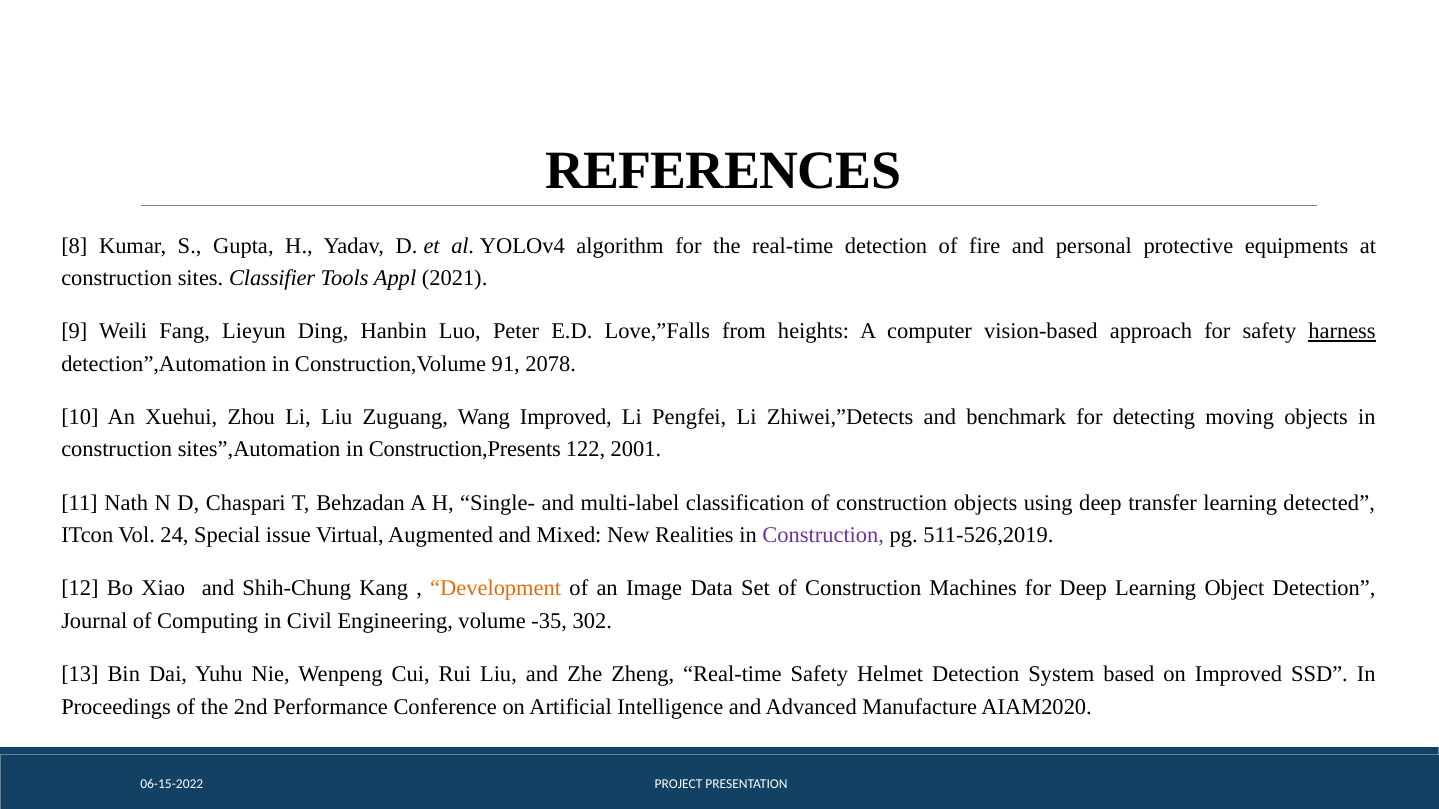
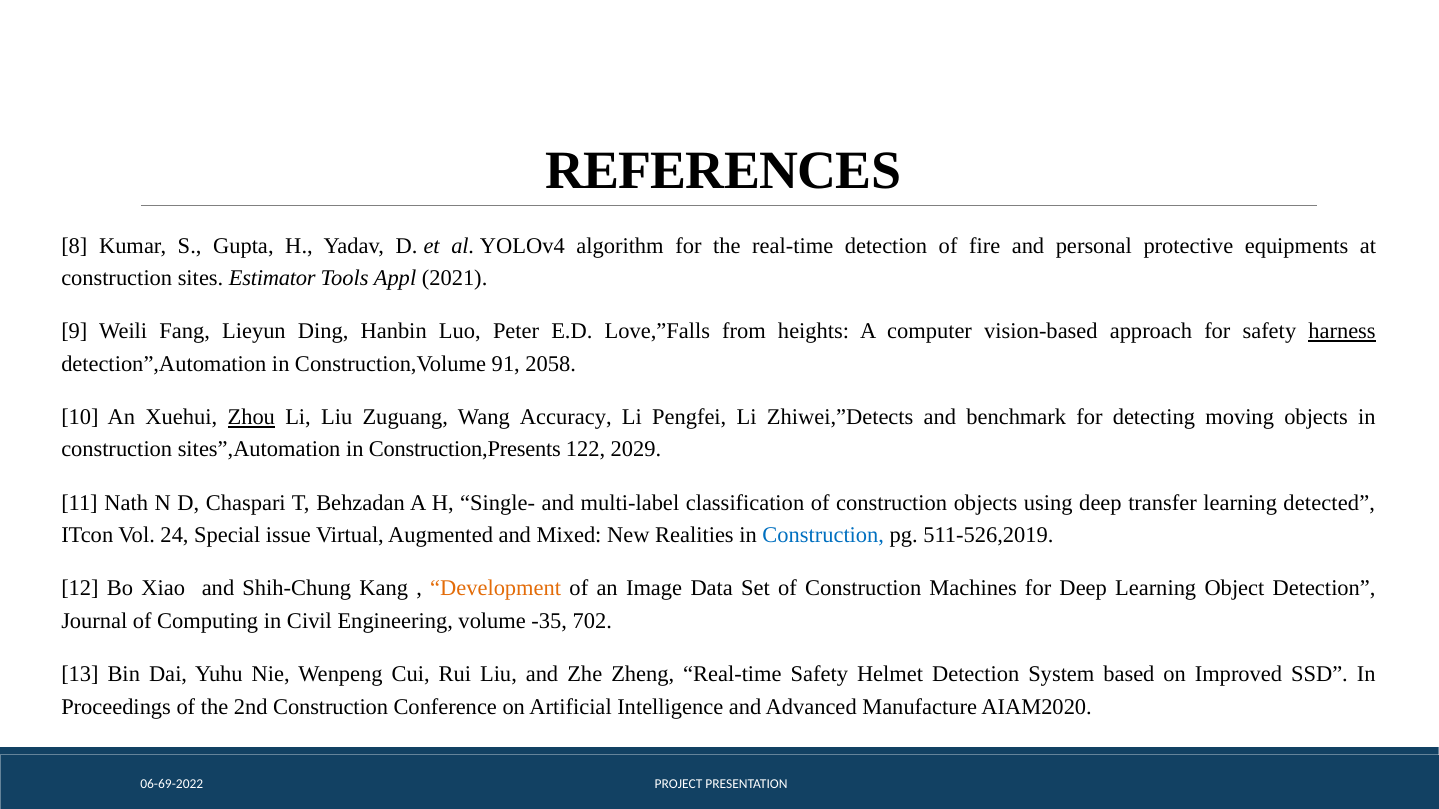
Classifier: Classifier -> Estimator
2078: 2078 -> 2058
Zhou underline: none -> present
Wang Improved: Improved -> Accuracy
2001: 2001 -> 2029
Construction at (823, 536) colour: purple -> blue
302: 302 -> 702
2nd Performance: Performance -> Construction
06-15-2022: 06-15-2022 -> 06-69-2022
